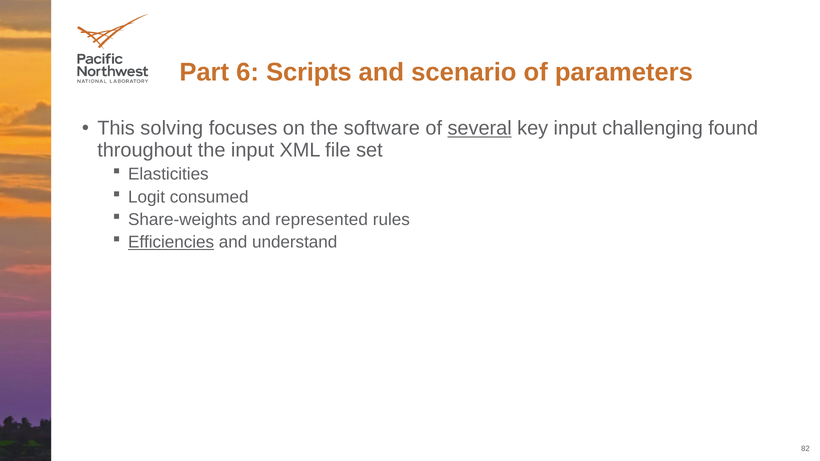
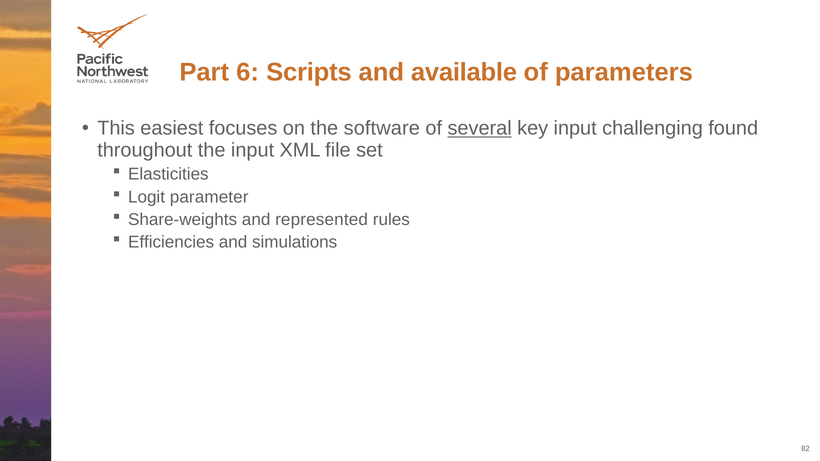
scenario: scenario -> available
solving: solving -> easiest
consumed: consumed -> parameter
Efficiencies underline: present -> none
understand: understand -> simulations
